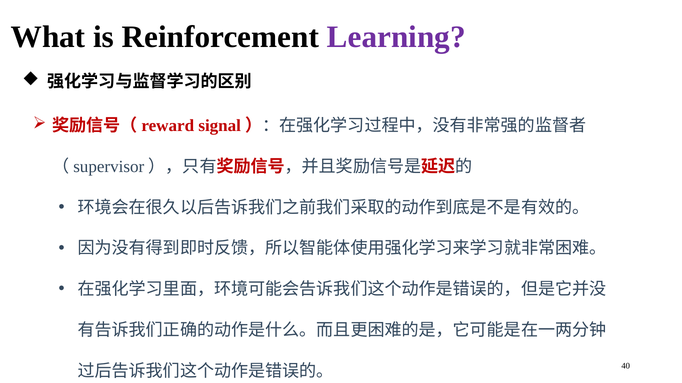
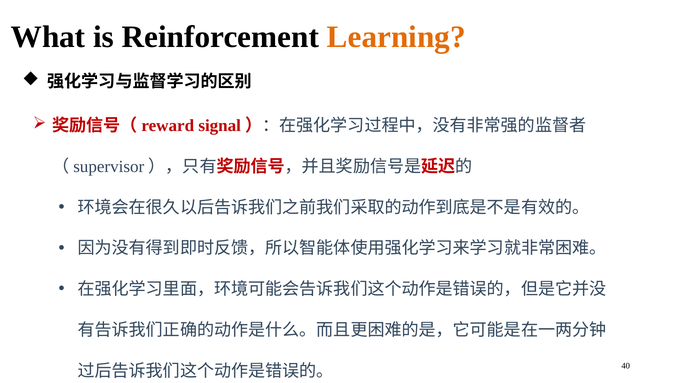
Learning colour: purple -> orange
